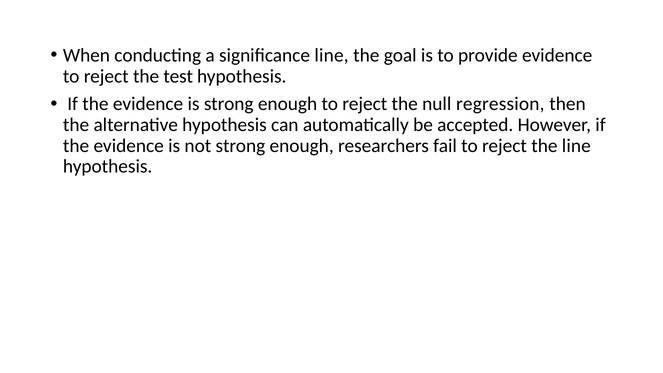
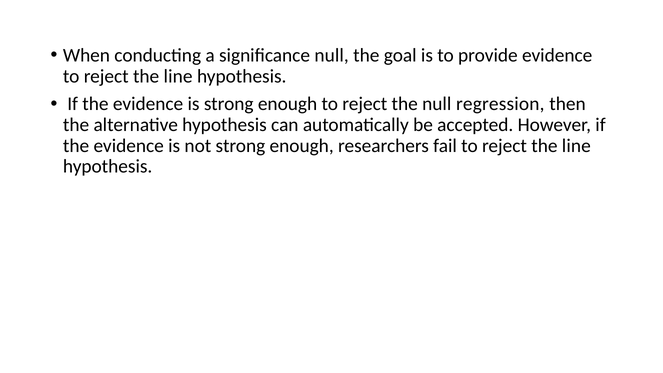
significance line: line -> null
test at (178, 76): test -> line
